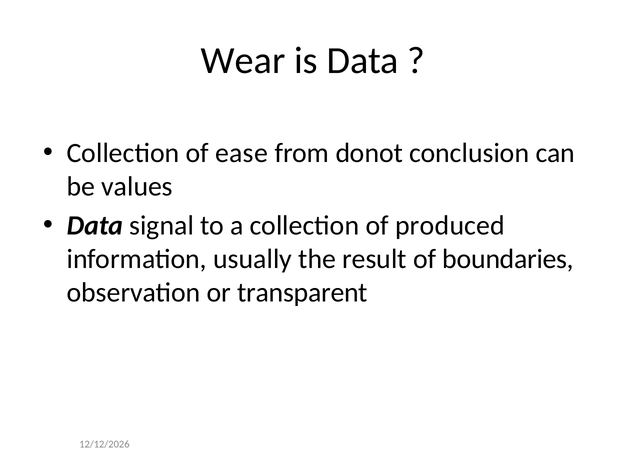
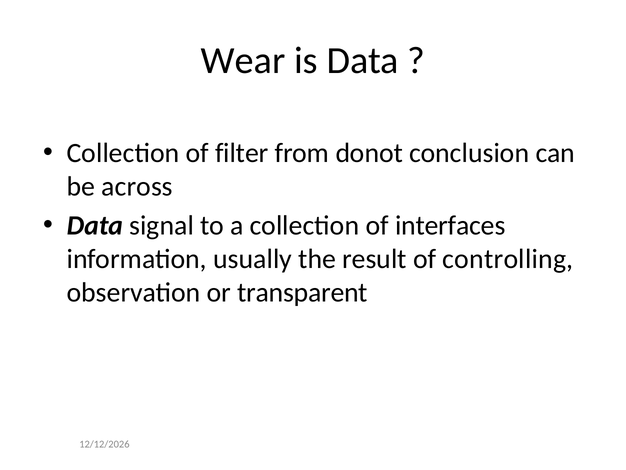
ease: ease -> filter
values: values -> across
produced: produced -> interfaces
boundaries: boundaries -> controlling
